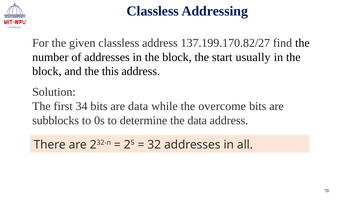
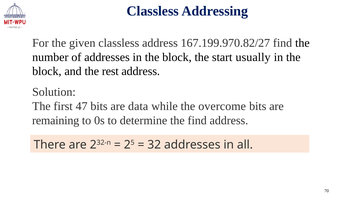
137.199.170.82/27: 137.199.170.82/27 -> 167.199.970.82/27
this: this -> rest
34: 34 -> 47
subblocks: subblocks -> remaining
the data: data -> find
